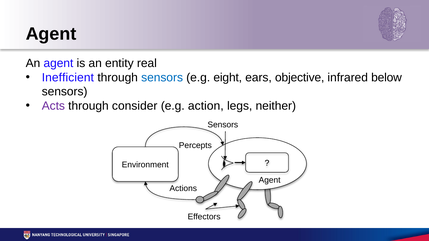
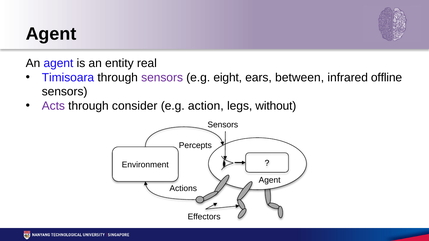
Inefficient: Inefficient -> Timisoara
sensors at (162, 78) colour: blue -> purple
objective: objective -> between
below: below -> offline
neither: neither -> without
